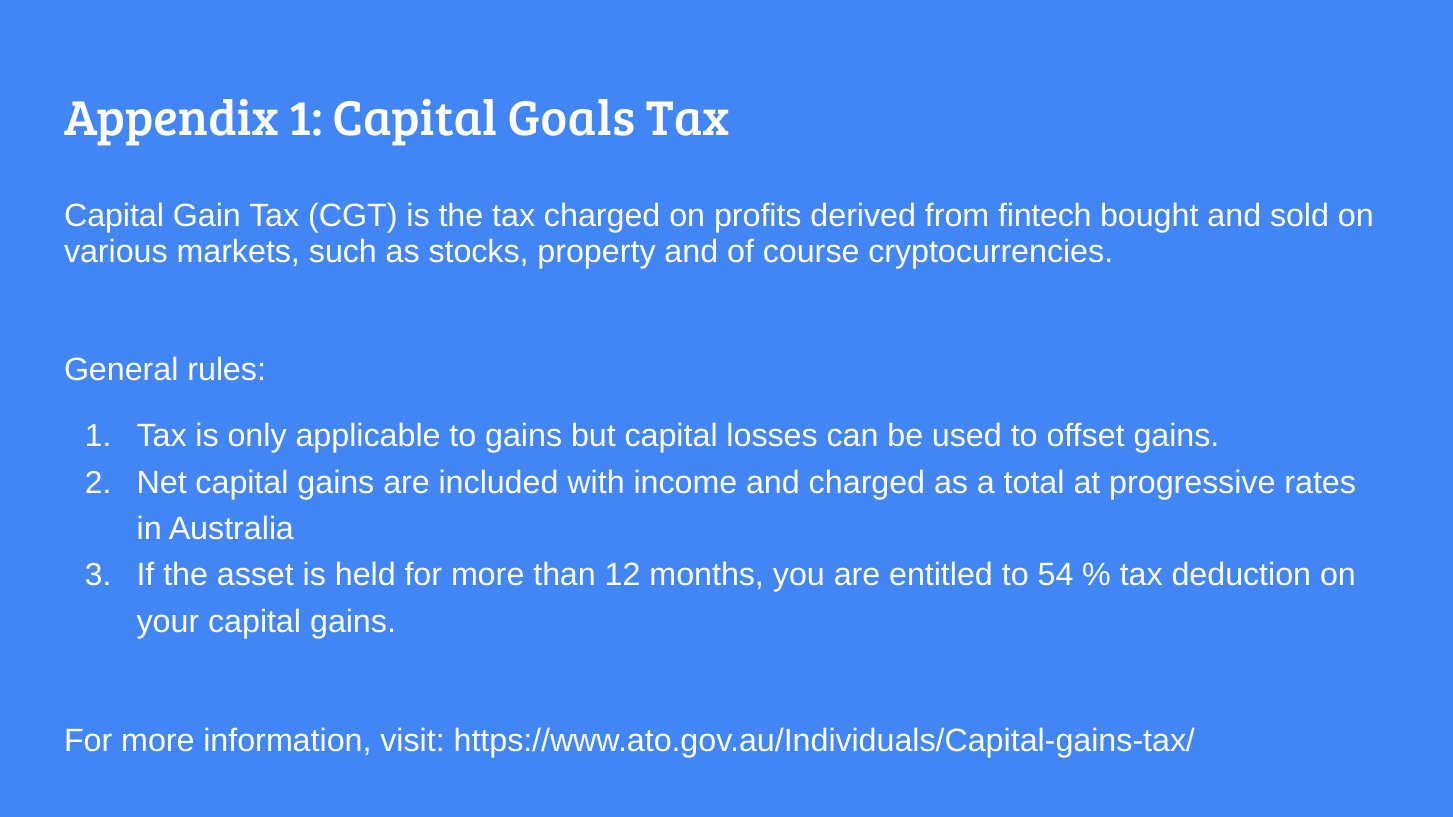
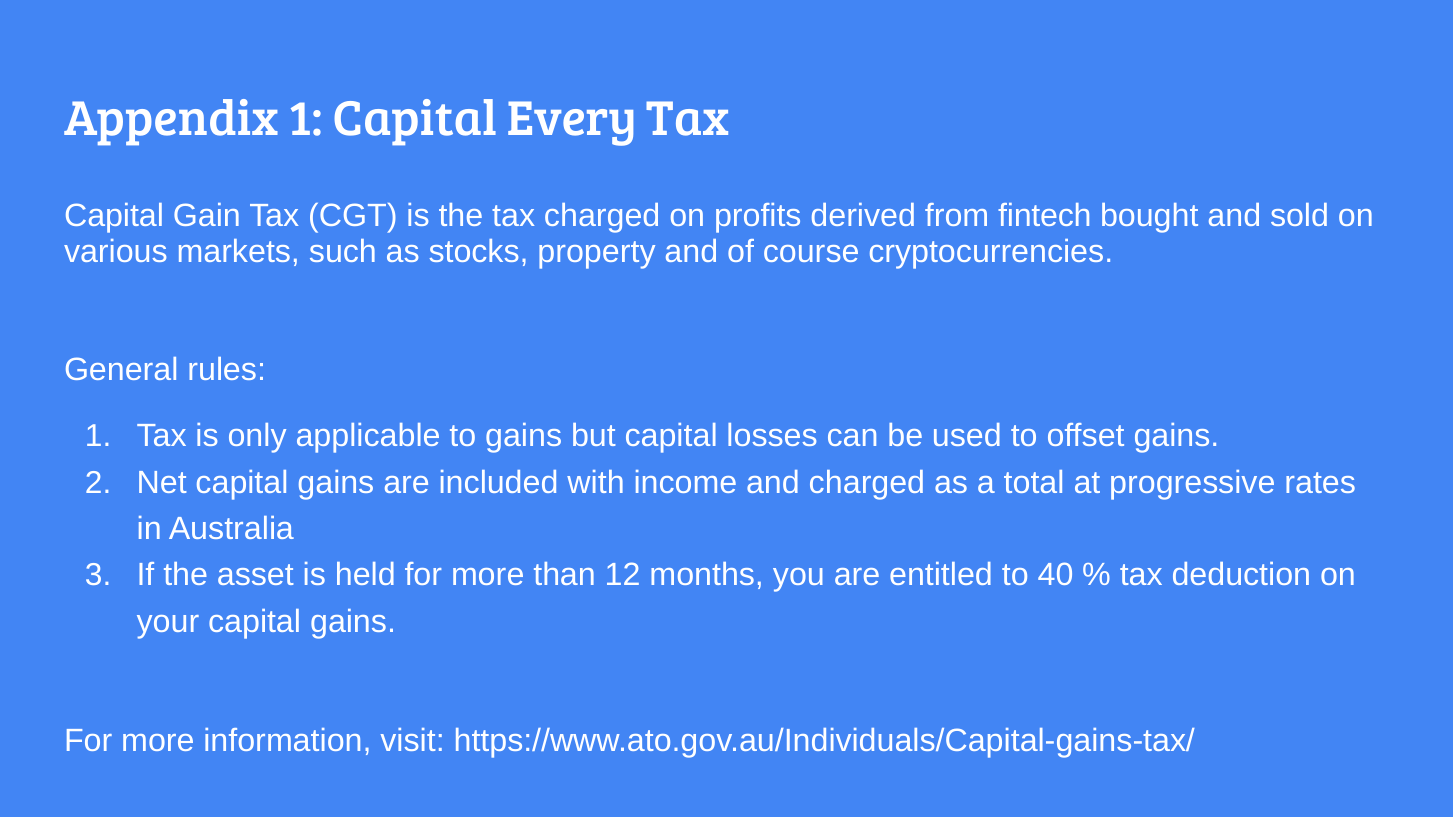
Goals: Goals -> Every
54: 54 -> 40
